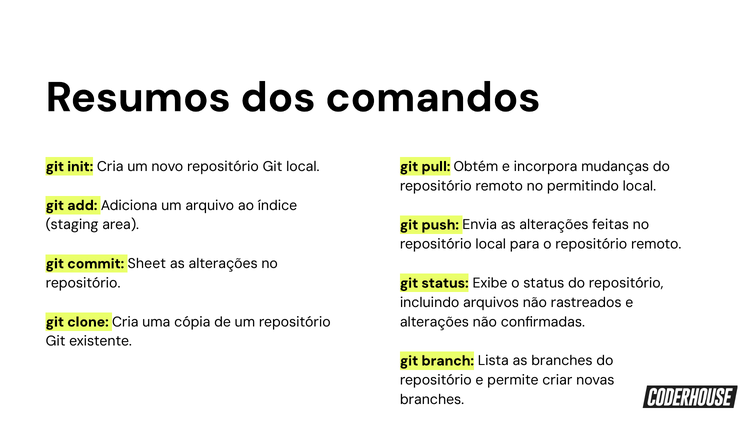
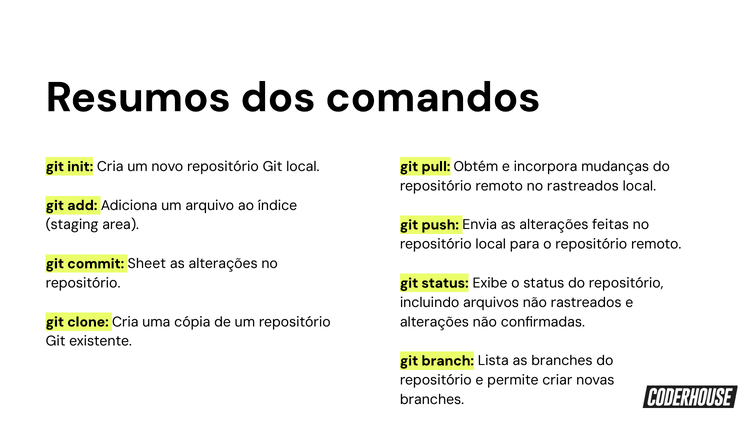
no permitindo: permitindo -> rastreados
